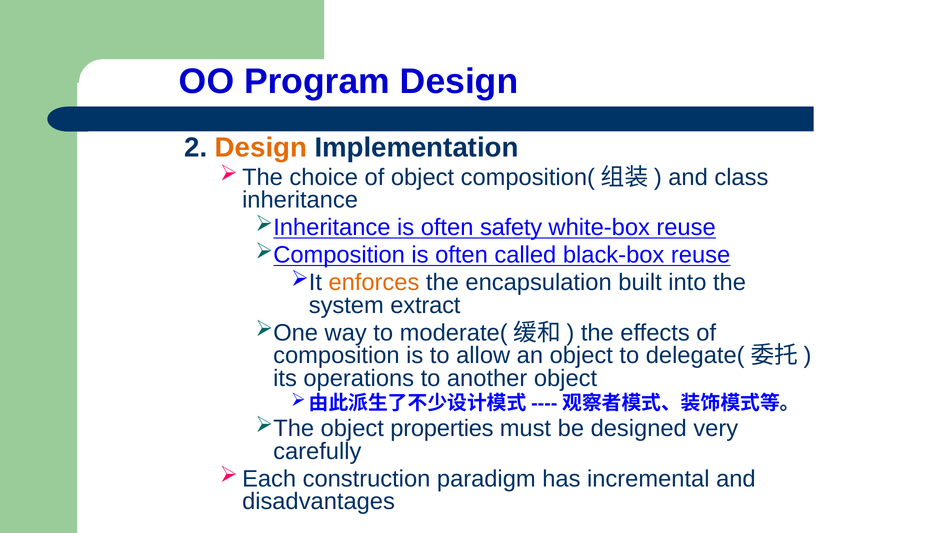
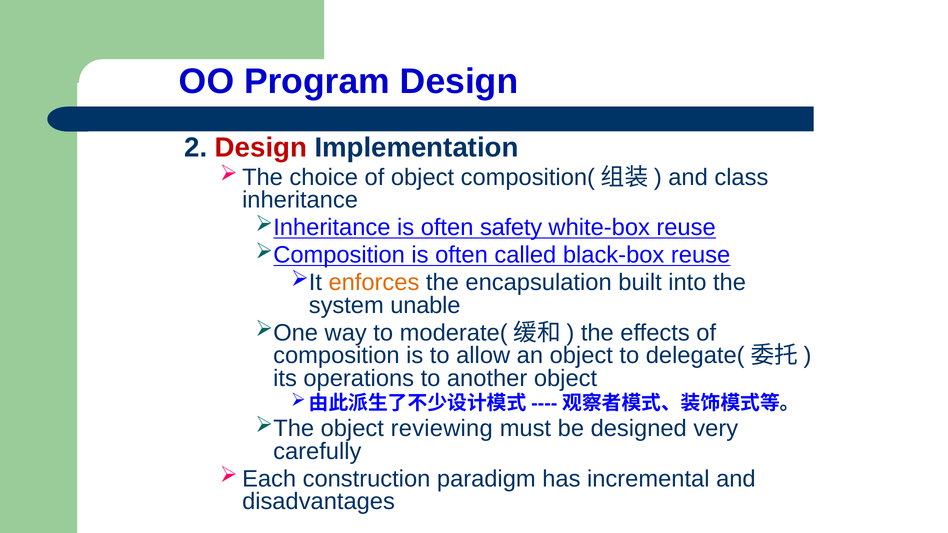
Design at (261, 148) colour: orange -> red
extract: extract -> unable
properties: properties -> reviewing
